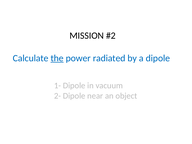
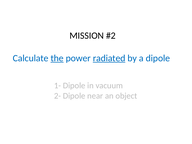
radiated underline: none -> present
